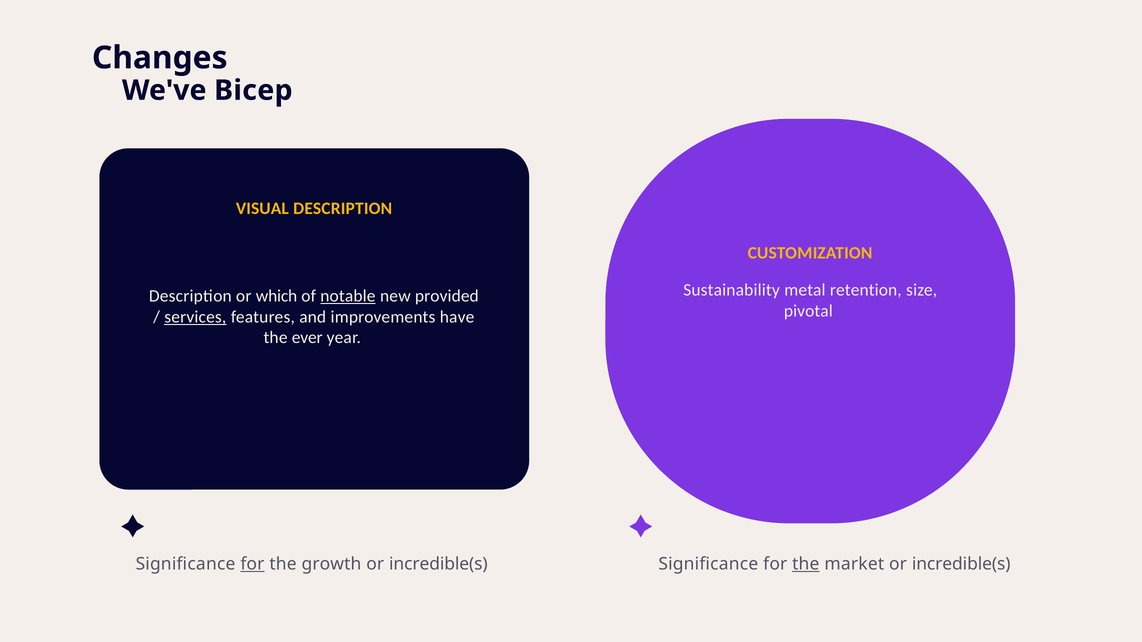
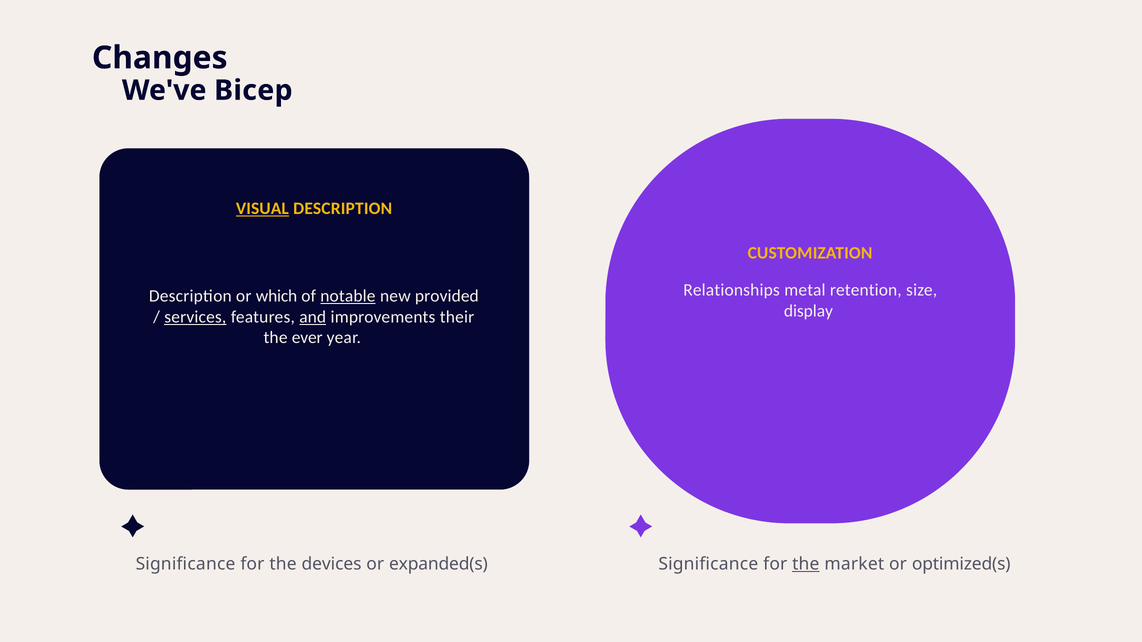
VISUAL underline: none -> present
Sustainability: Sustainability -> Relationships
pivotal: pivotal -> display
and underline: none -> present
have: have -> their
for at (252, 564) underline: present -> none
growth: growth -> devices
incredible(s at (438, 564): incredible(s -> expanded(s
market or incredible(s: incredible(s -> optimized(s
